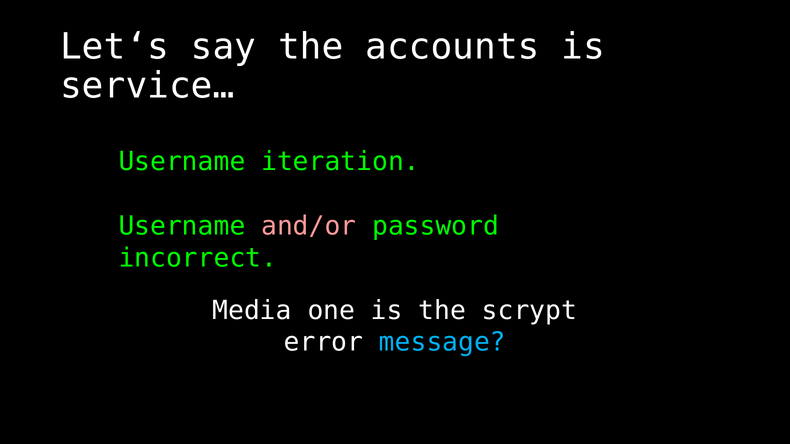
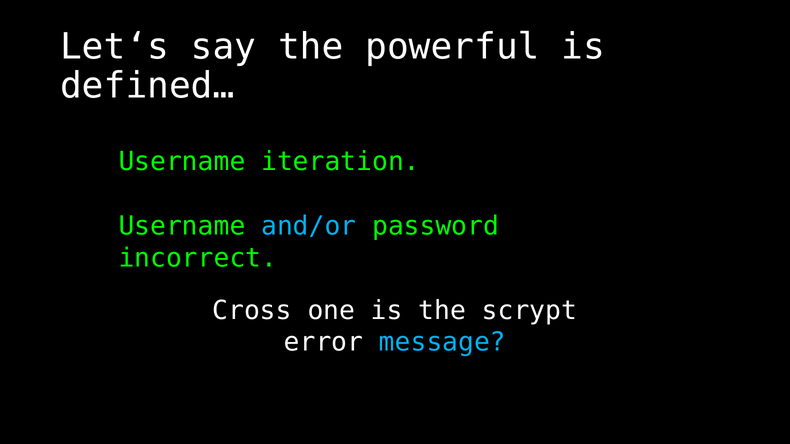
accounts: accounts -> powerful
service…: service… -> defined…
and/or colour: pink -> light blue
Media: Media -> Cross
